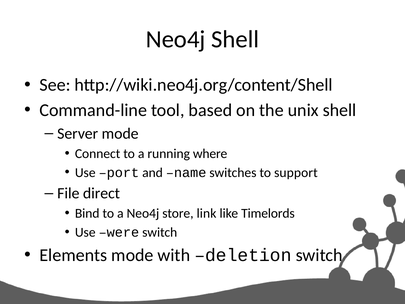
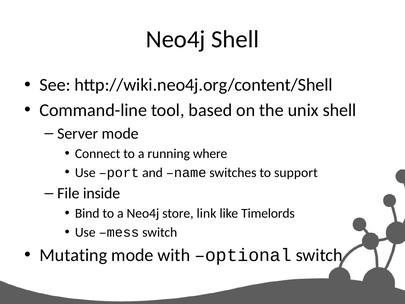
direct: direct -> inside
were: were -> mess
Elements: Elements -> Mutating
deletion: deletion -> optional
